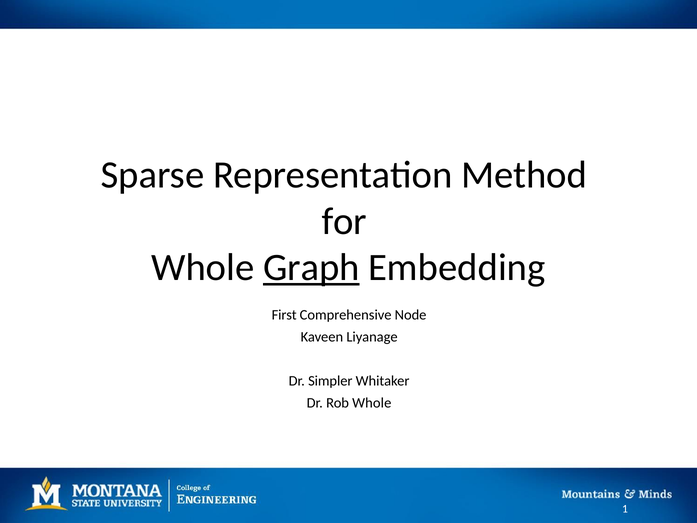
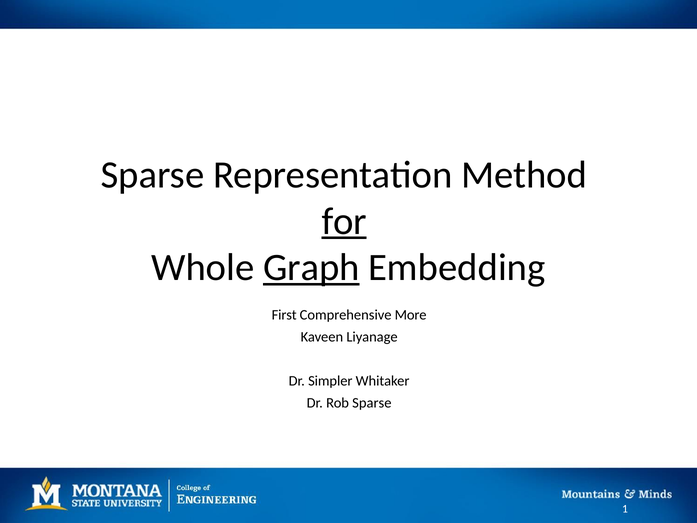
for underline: none -> present
Node: Node -> More
Rob Whole: Whole -> Sparse
